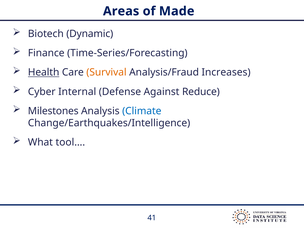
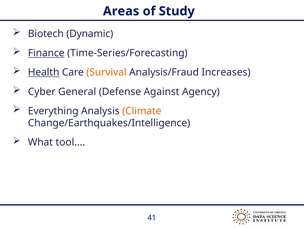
Made: Made -> Study
Finance underline: none -> present
Internal: Internal -> General
Reduce: Reduce -> Agency
Milestones: Milestones -> Everything
Climate colour: blue -> orange
